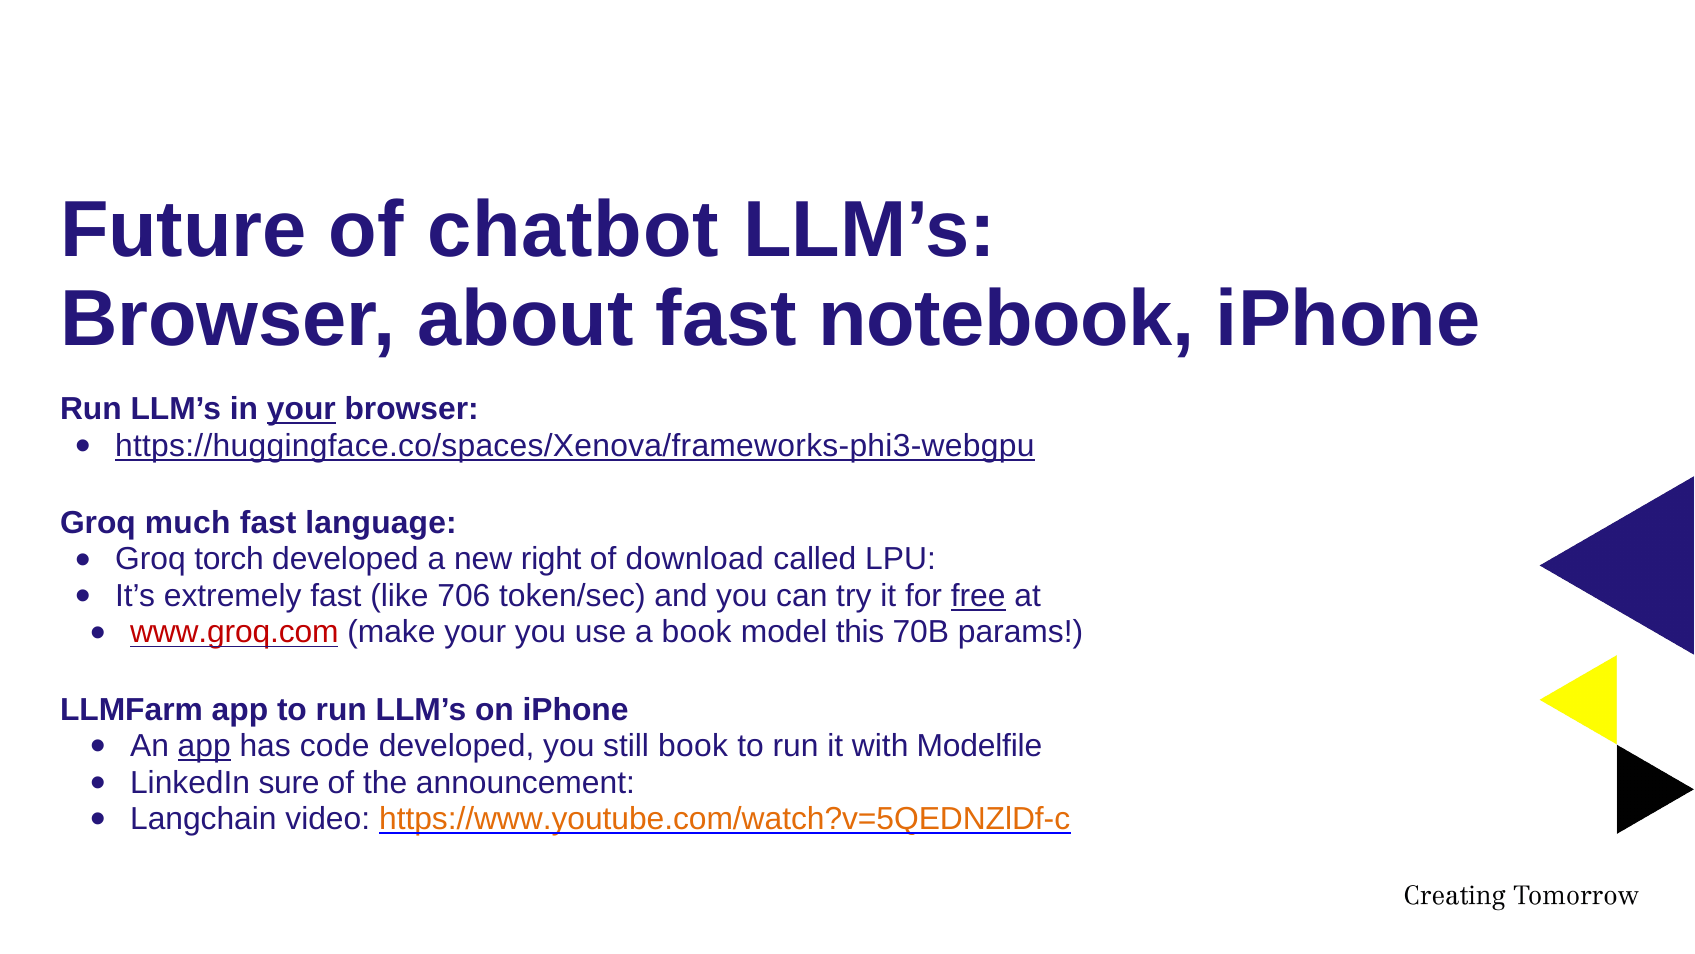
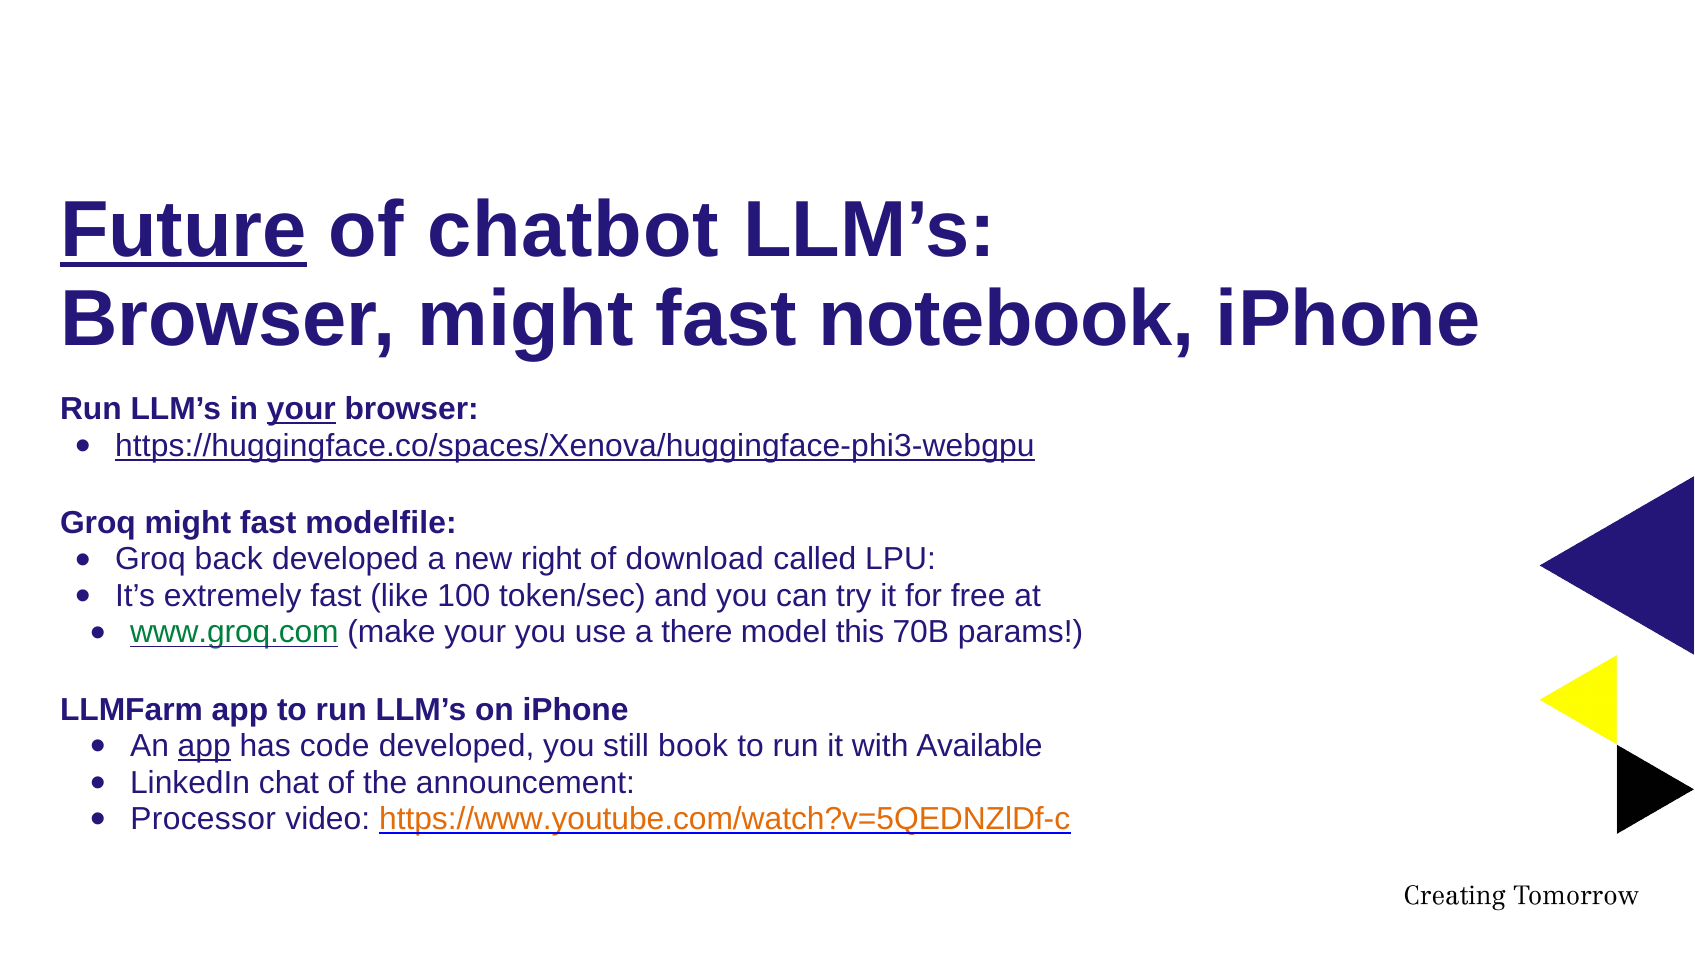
Future underline: none -> present
Browser about: about -> might
https://huggingface.co/spaces/Xenova/frameworks-phi3-webgpu: https://huggingface.co/spaces/Xenova/frameworks-phi3-webgpu -> https://huggingface.co/spaces/Xenova/huggingface-phi3-webgpu
Groq much: much -> might
language: language -> modelfile
torch: torch -> back
706: 706 -> 100
free underline: present -> none
www.groq.com colour: red -> green
a book: book -> there
Modelfile: Modelfile -> Available
sure: sure -> chat
Langchain: Langchain -> Processor
